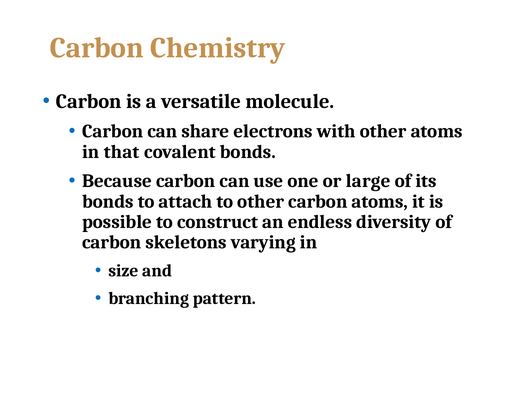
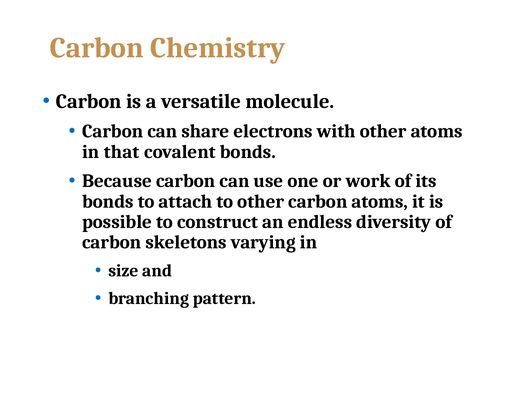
large: large -> work
